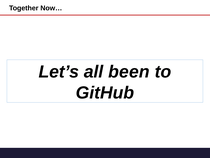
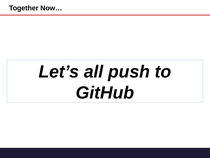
been: been -> push
